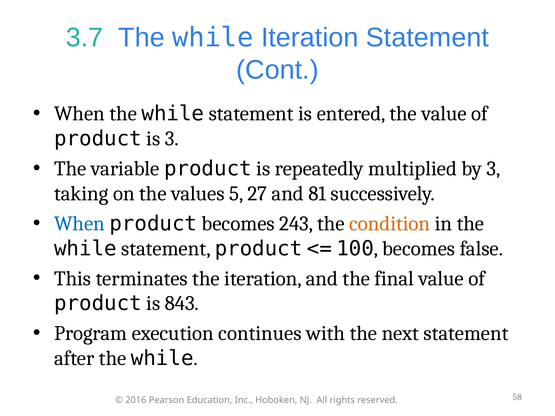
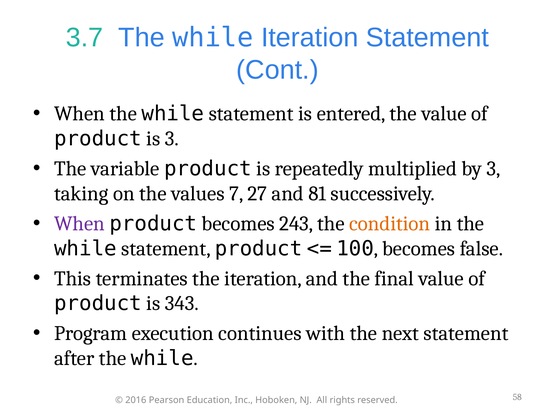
5: 5 -> 7
When at (80, 224) colour: blue -> purple
843: 843 -> 343
